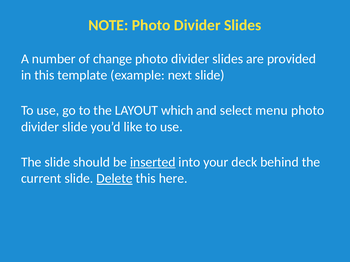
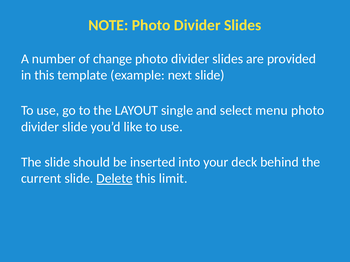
which: which -> single
inserted underline: present -> none
here: here -> limit
